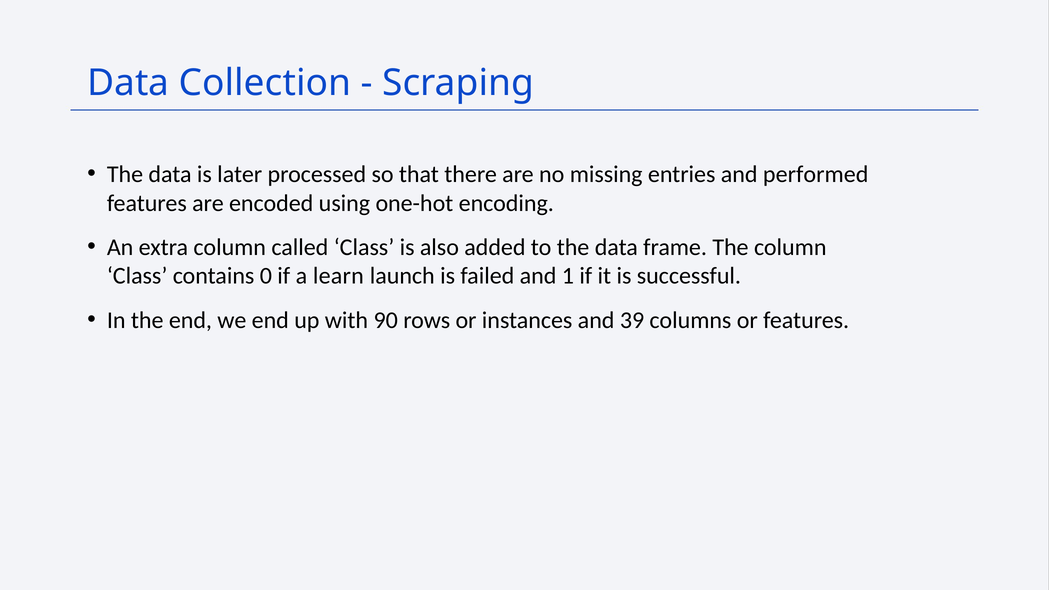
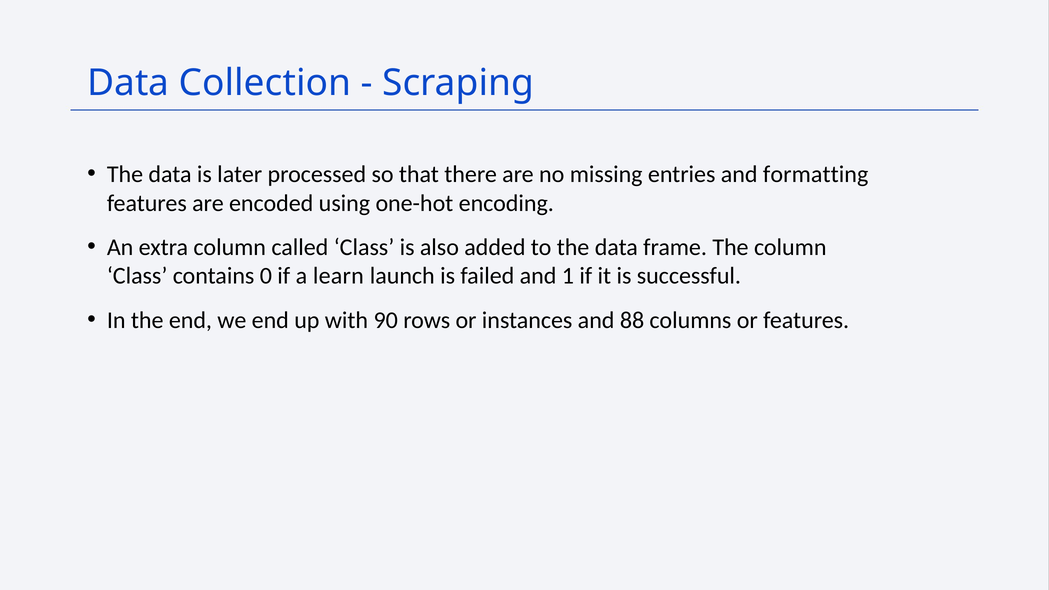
performed: performed -> formatting
39: 39 -> 88
